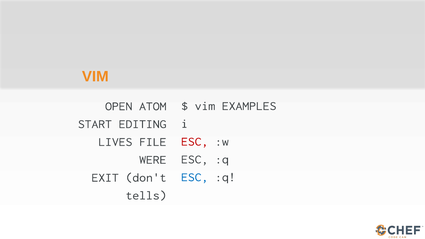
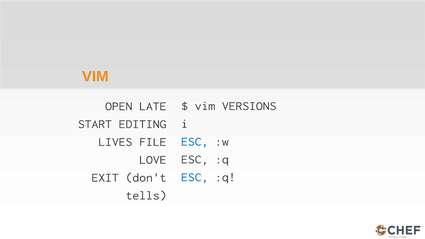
EXAMPLES: EXAMPLES -> VERSIONS
ATOM: ATOM -> LATE
ESC at (195, 142) colour: red -> blue
WERE: WERE -> LOVE
